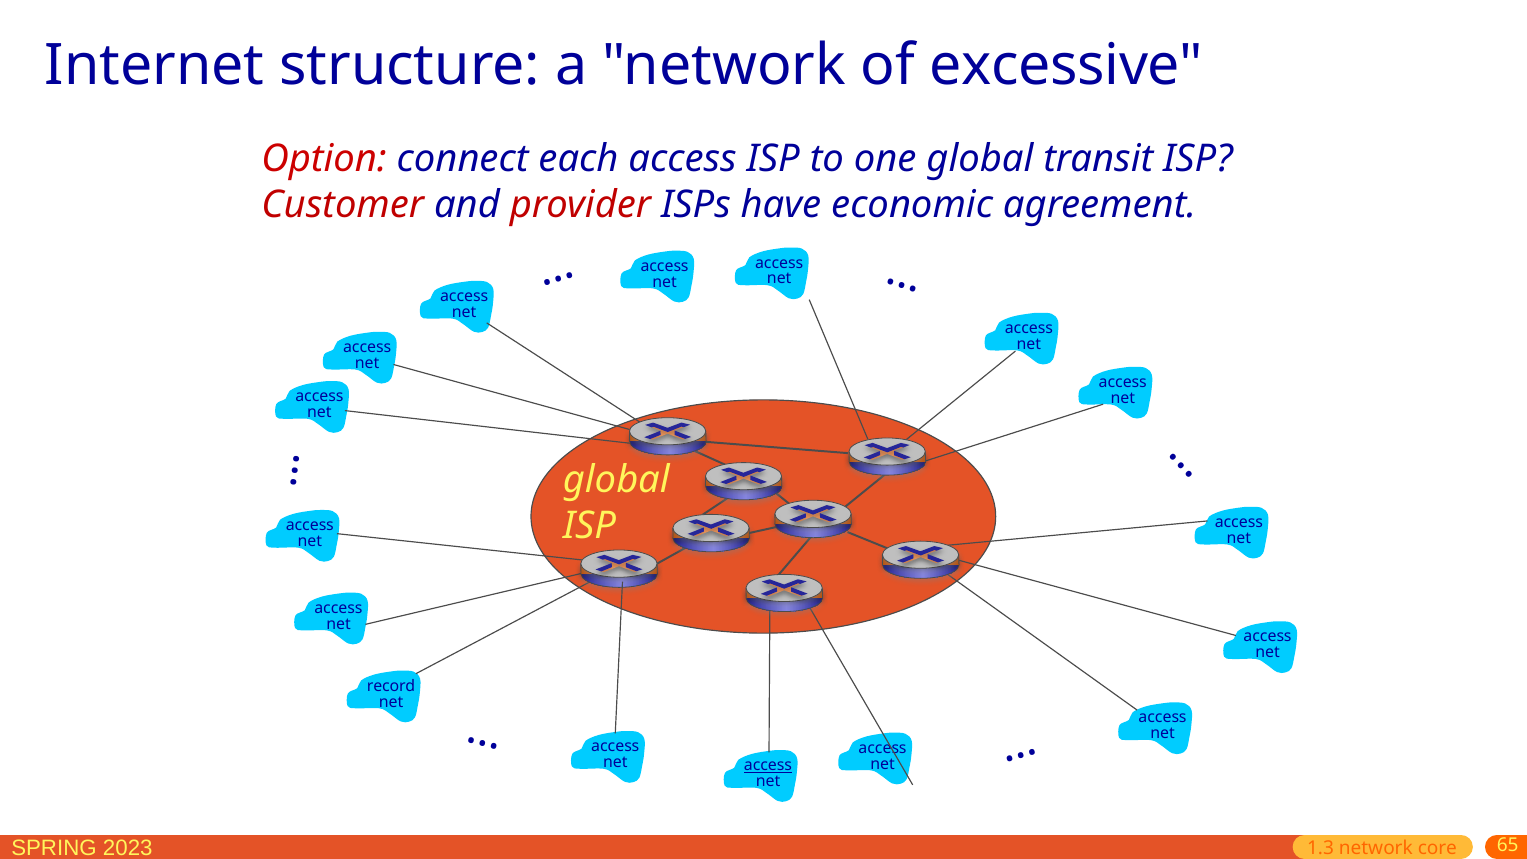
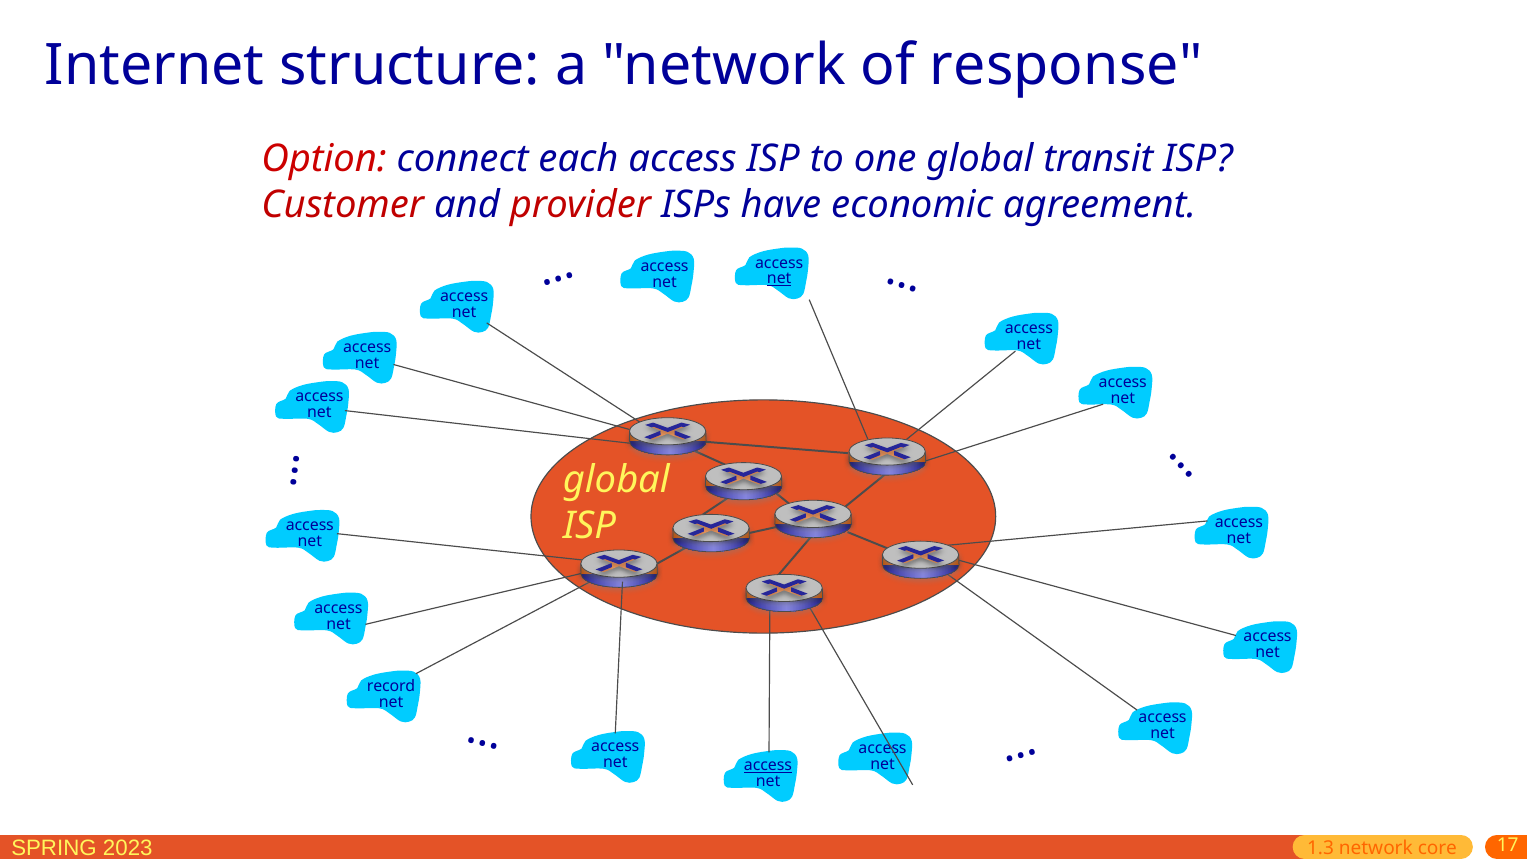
excessive: excessive -> response
net at (779, 279) underline: none -> present
65: 65 -> 17
